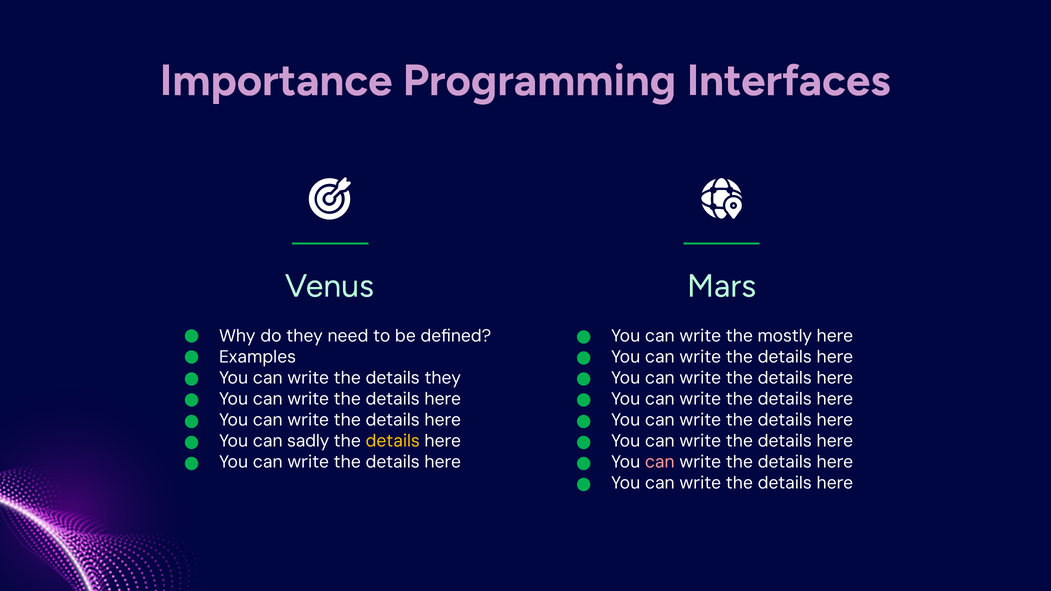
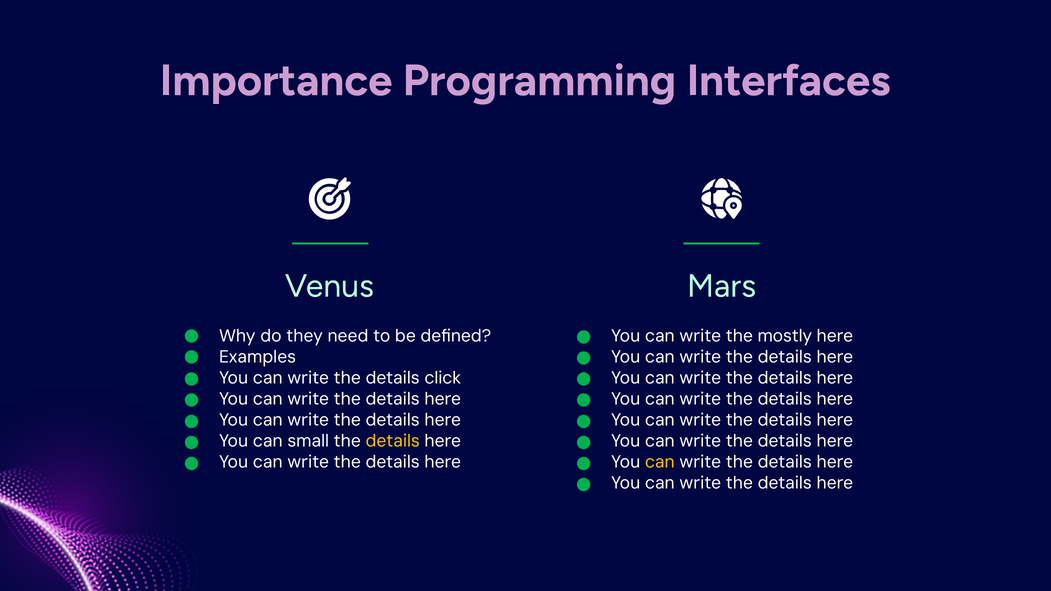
details they: they -> click
sadly: sadly -> small
can at (660, 462) colour: pink -> yellow
